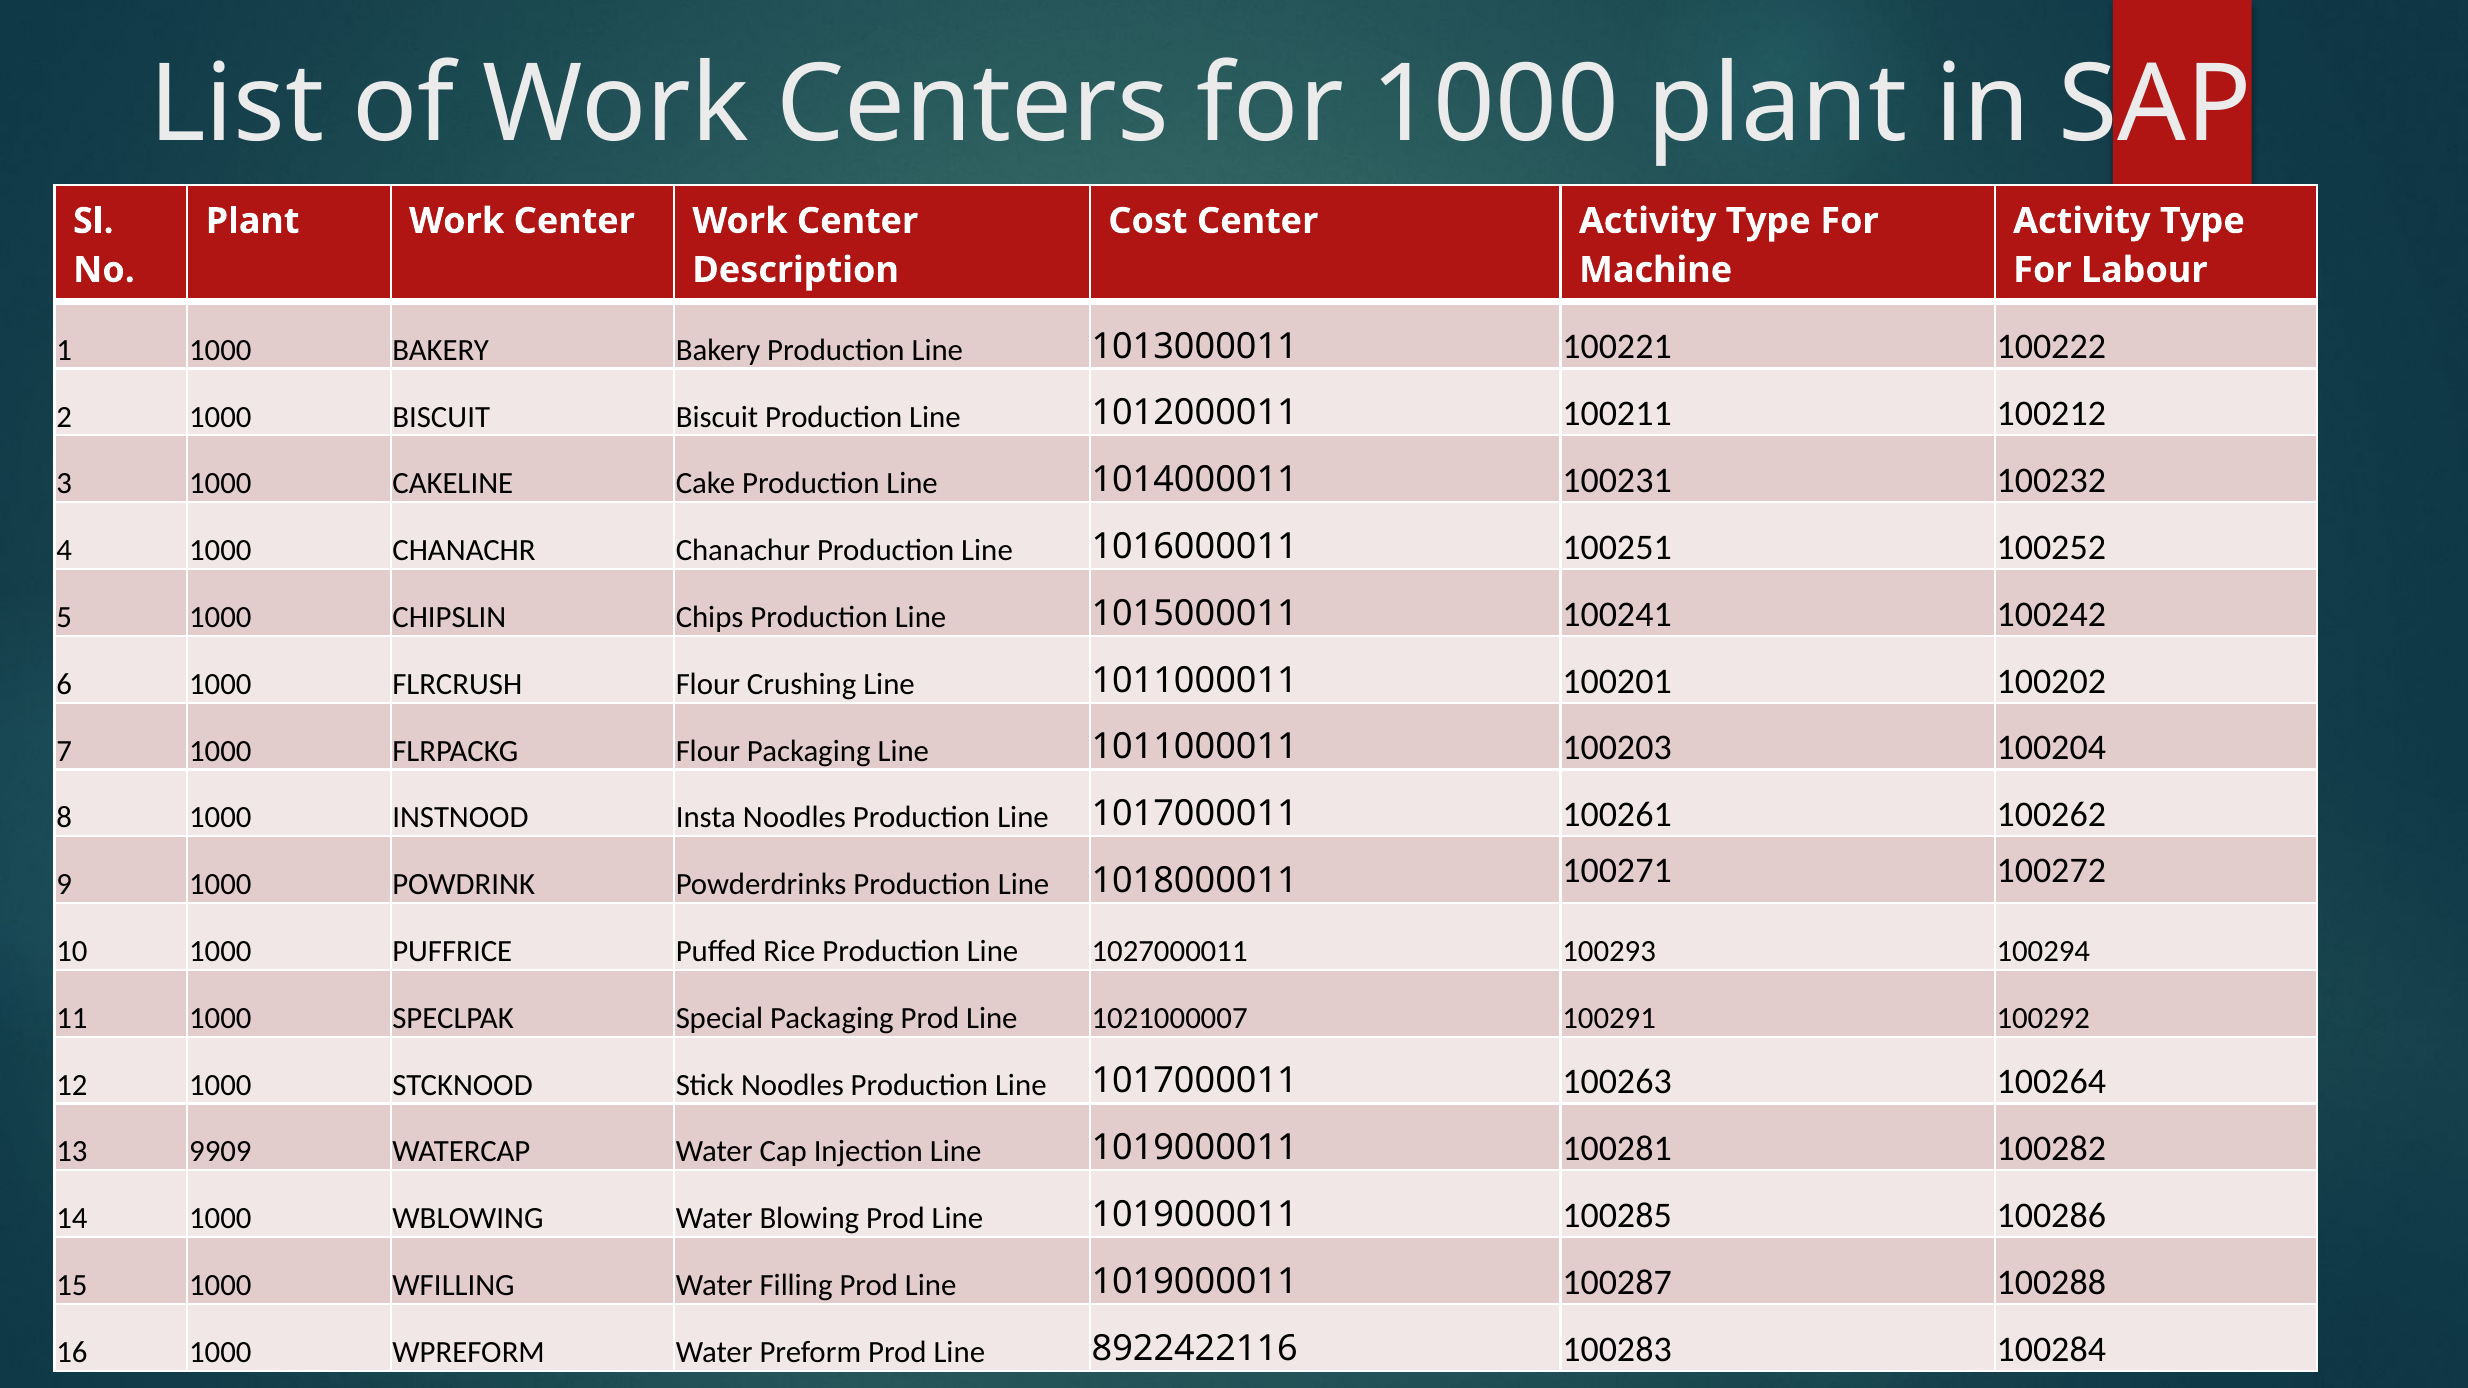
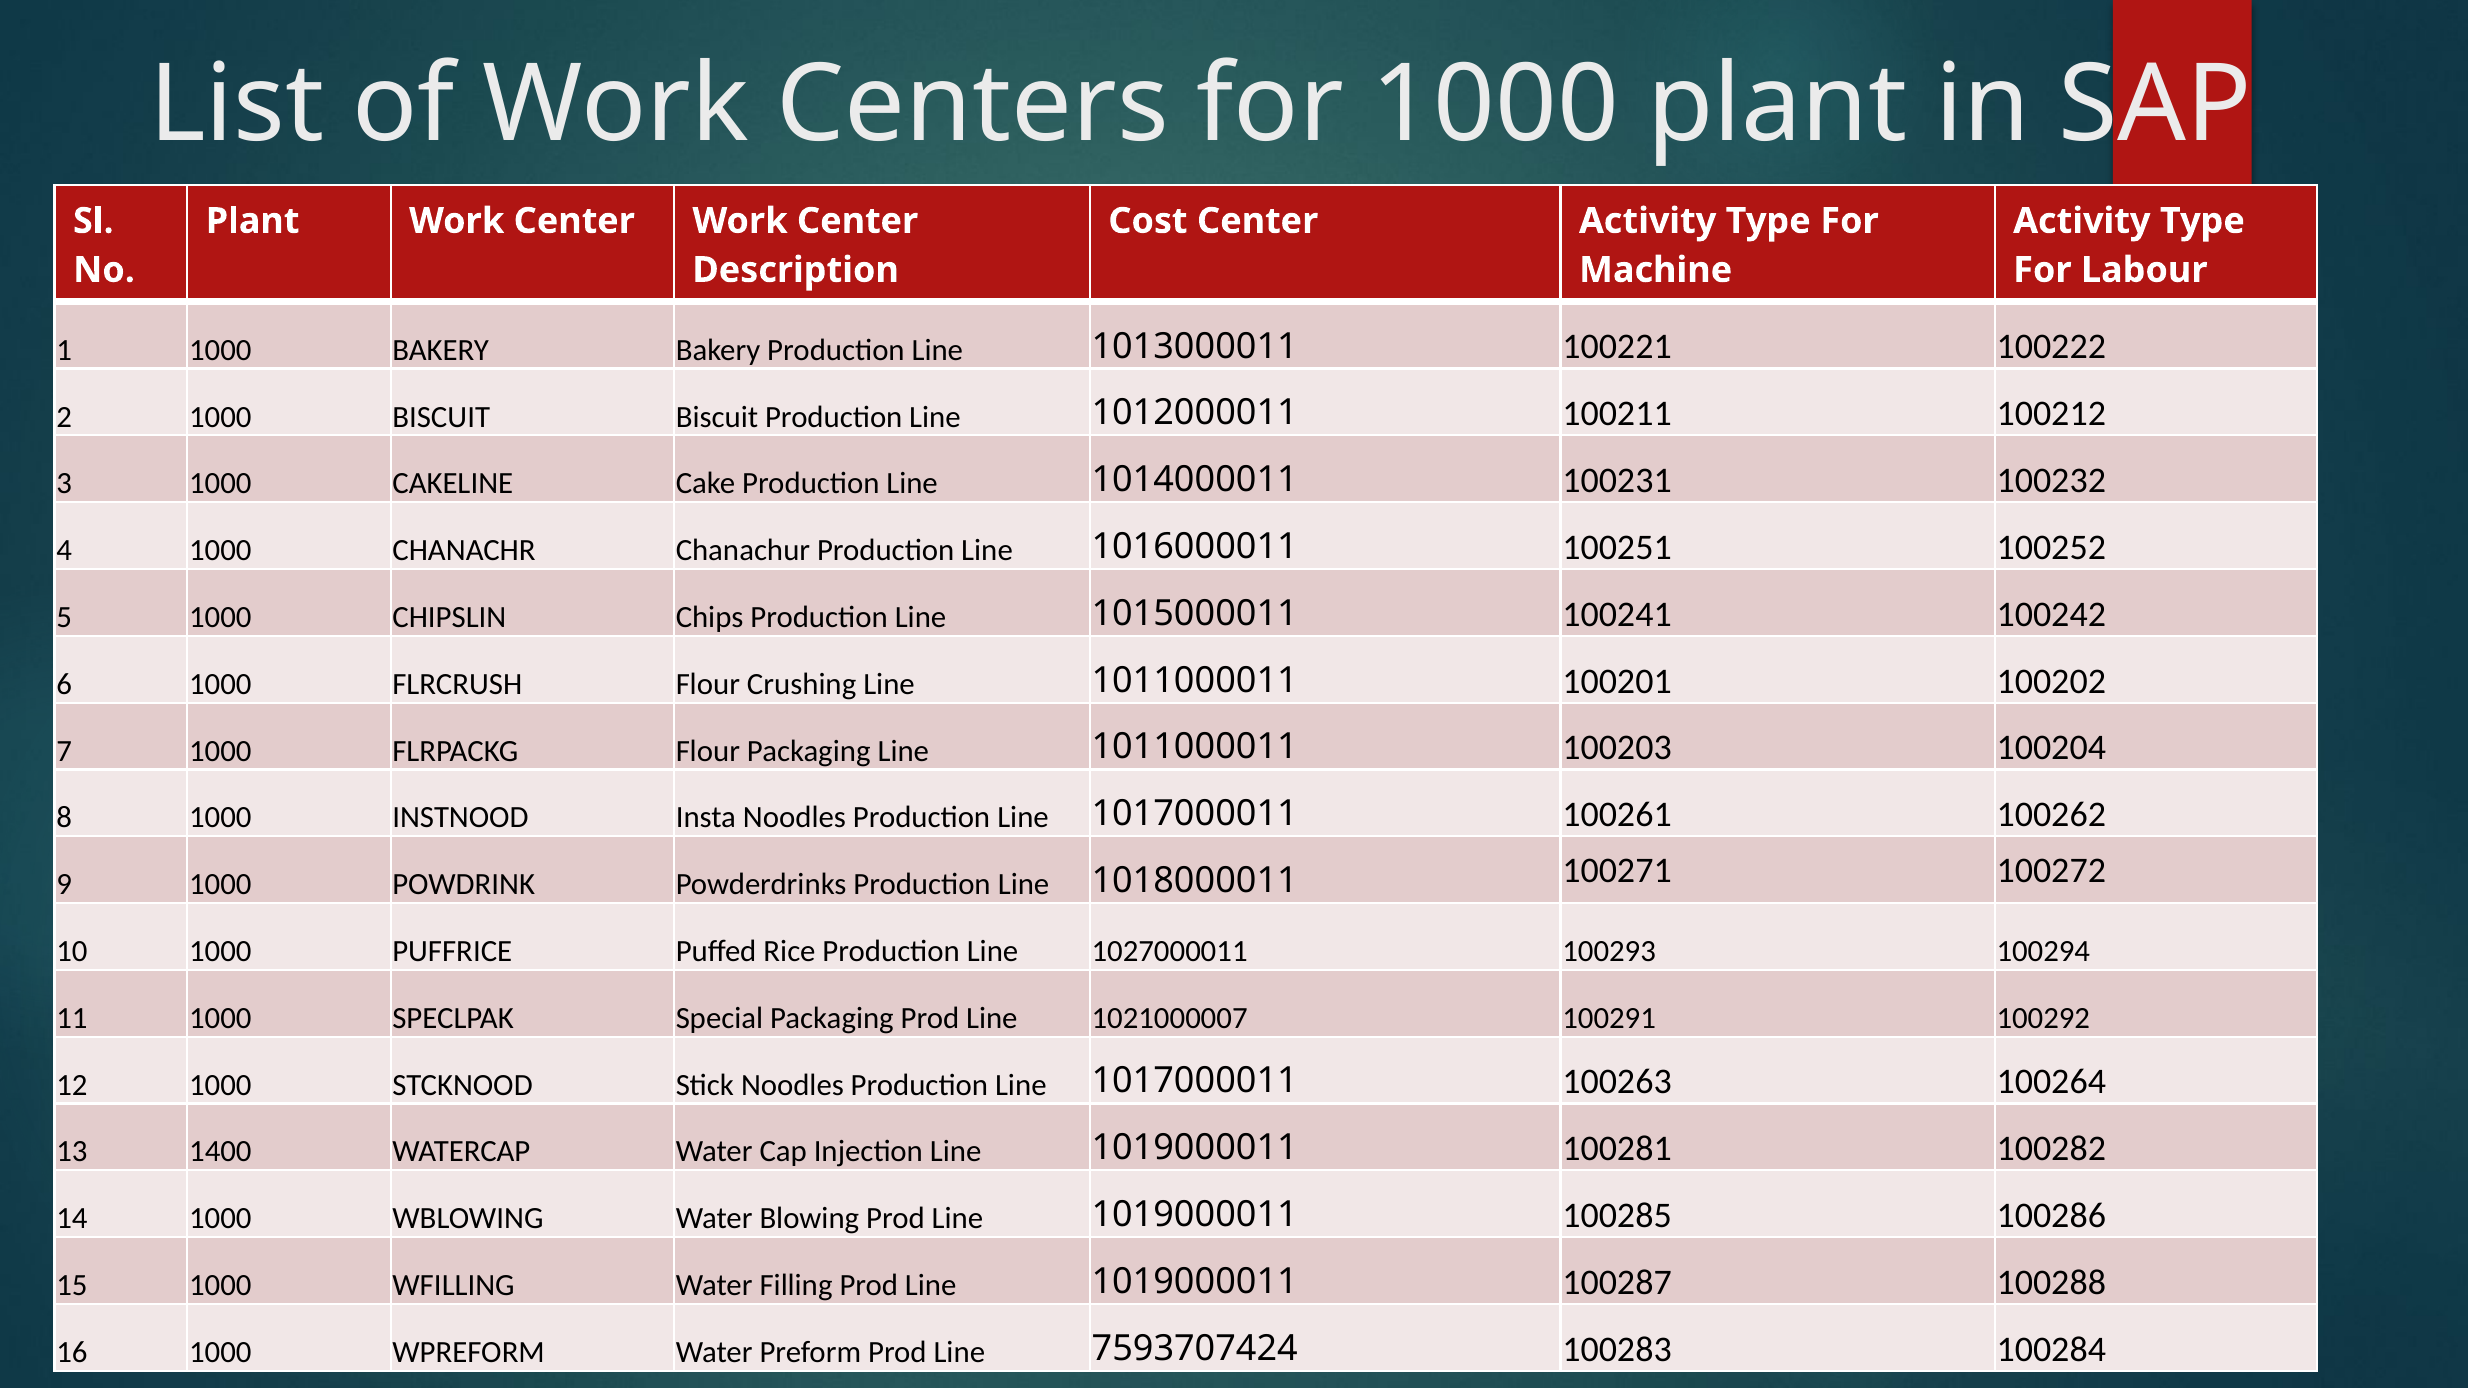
9909: 9909 -> 1400
8922422116: 8922422116 -> 7593707424
